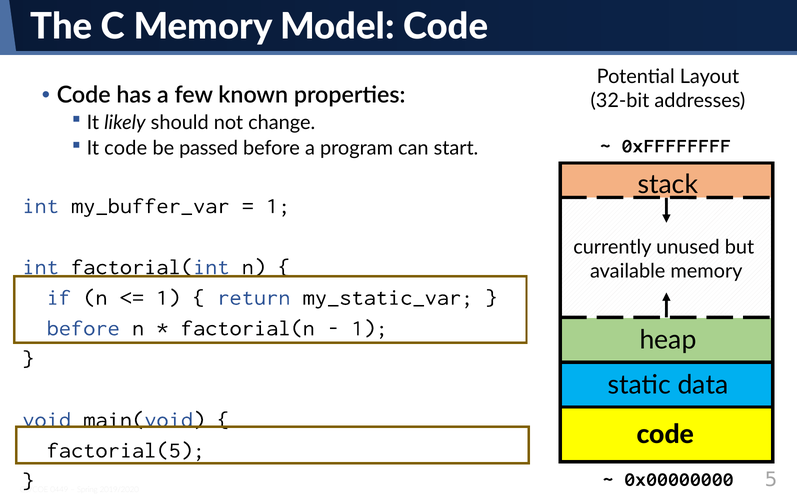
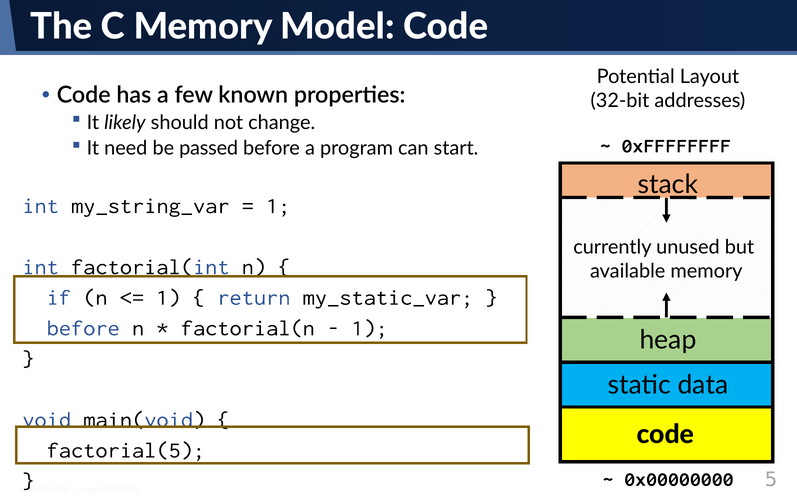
It code: code -> need
my_buffer_var: my_buffer_var -> my_string_var
